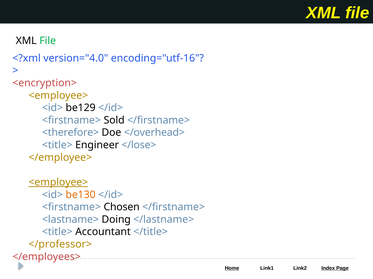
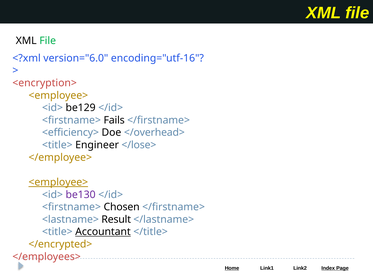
version="4.0: version="4.0 -> version="6.0
Sold: Sold -> Fails
<therefore>: <therefore> -> <efficiency>
be130 colour: orange -> purple
Doing: Doing -> Result
Accountant underline: none -> present
</professor>: </professor> -> </encrypted>
